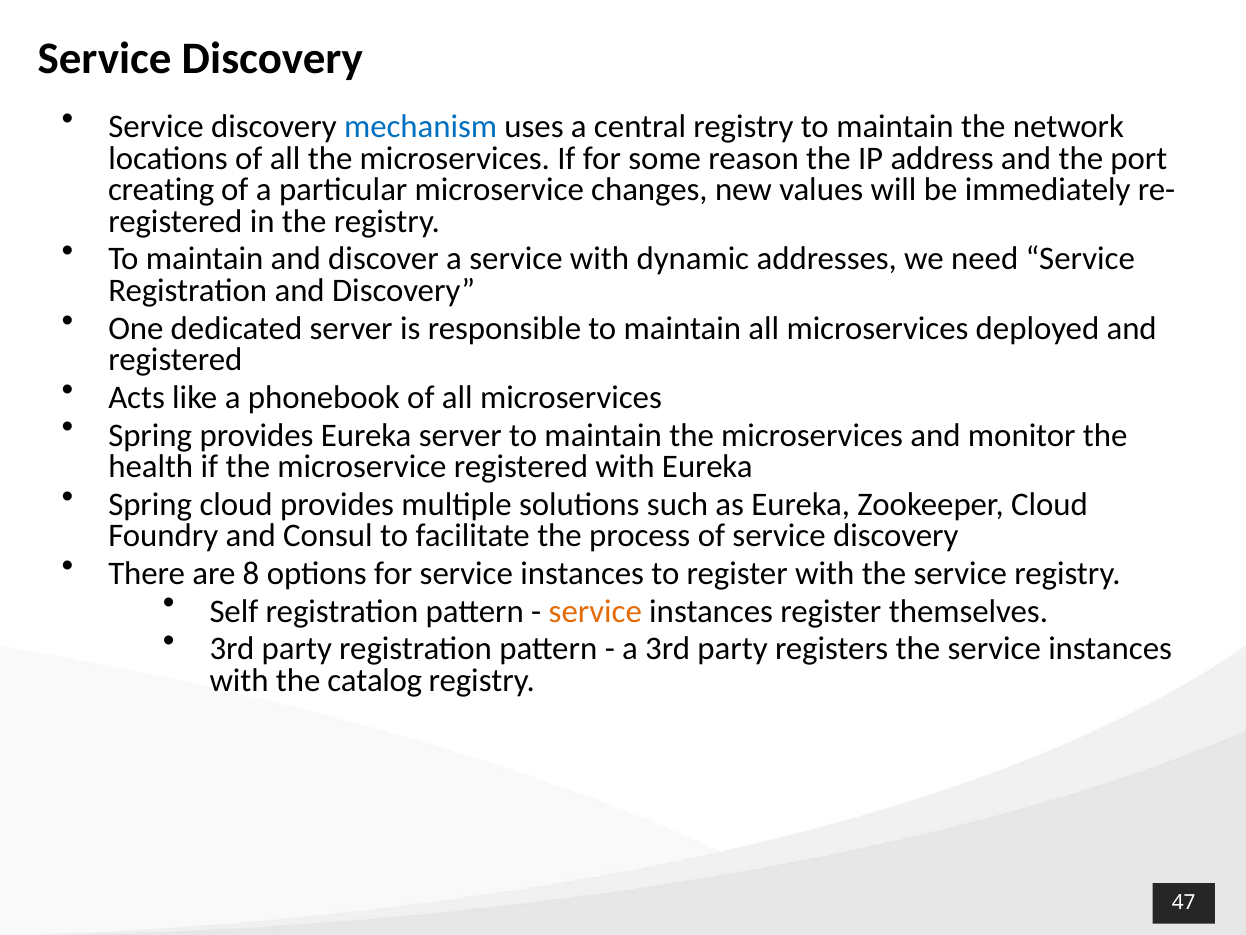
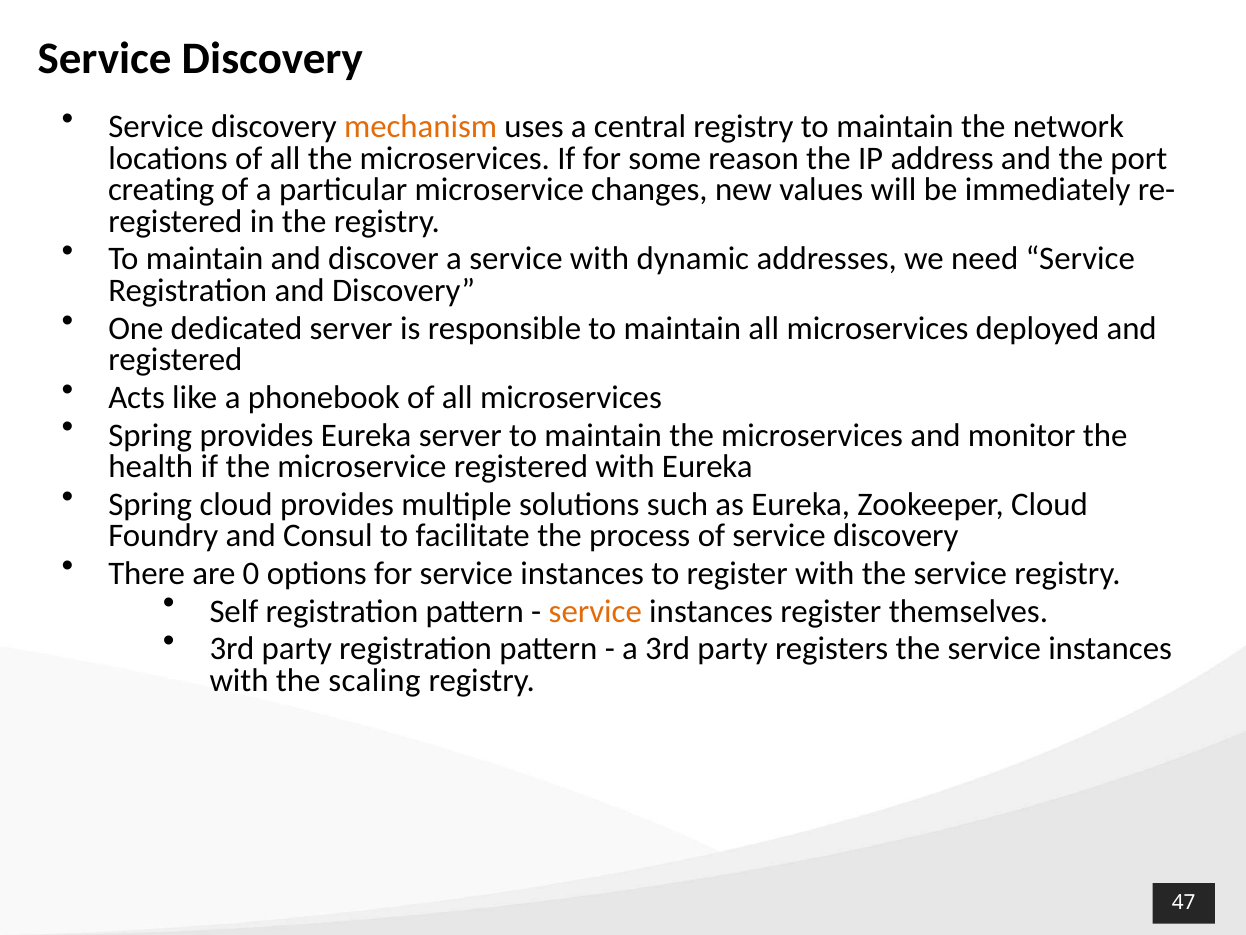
mechanism colour: blue -> orange
8: 8 -> 0
catalog: catalog -> scaling
